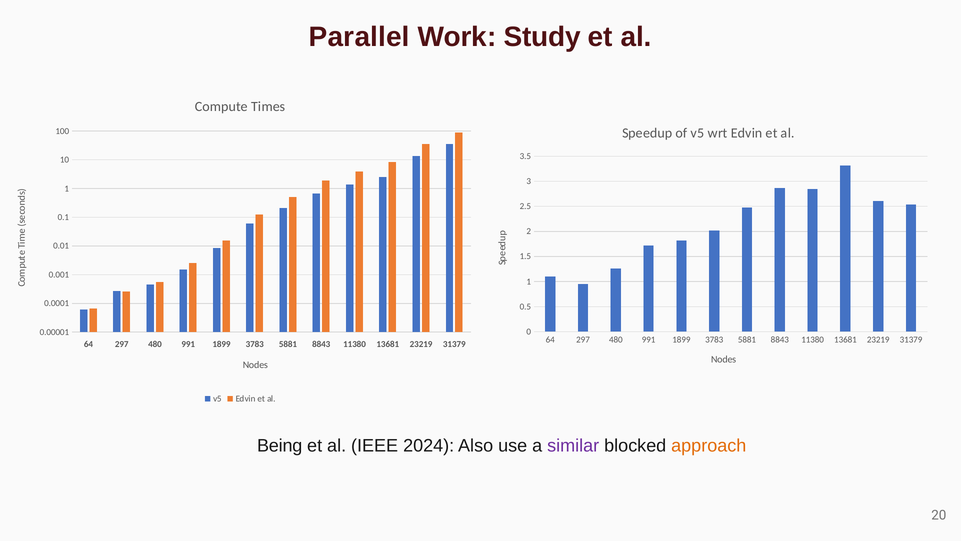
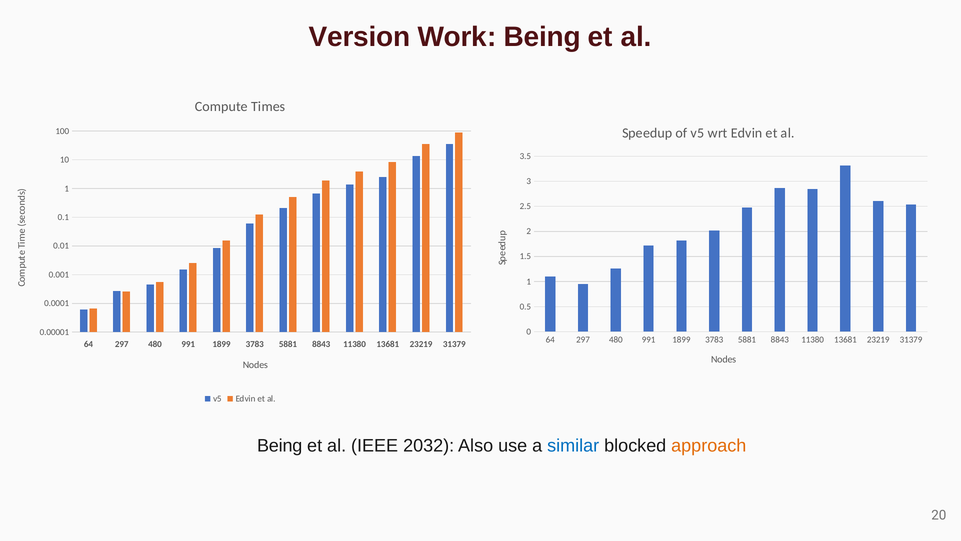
Parallel: Parallel -> Version
Work Study: Study -> Being
2024: 2024 -> 2032
similar colour: purple -> blue
